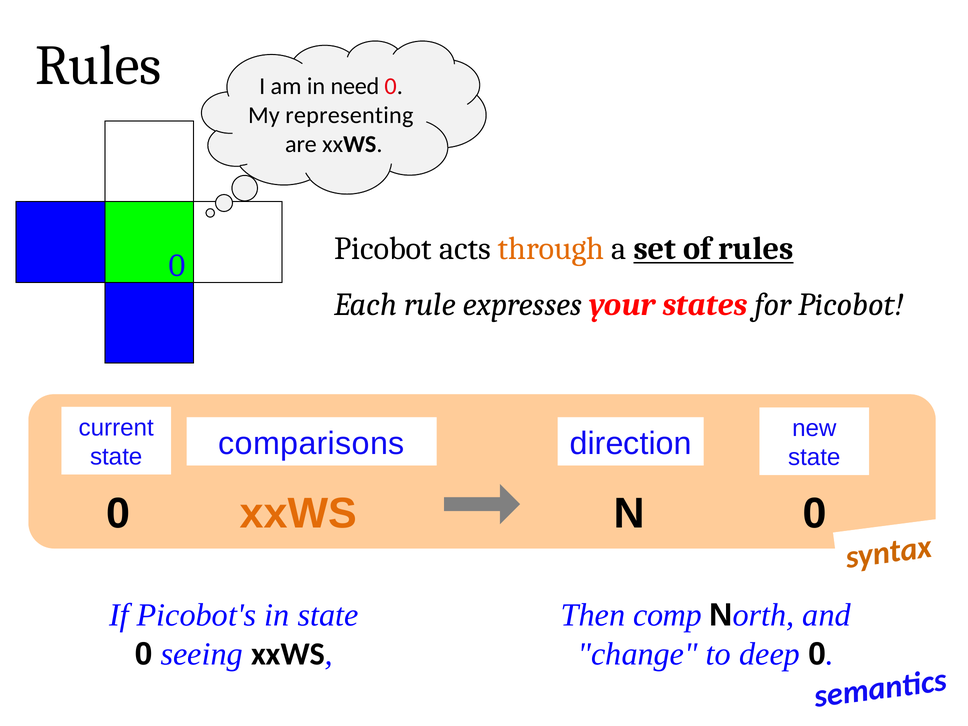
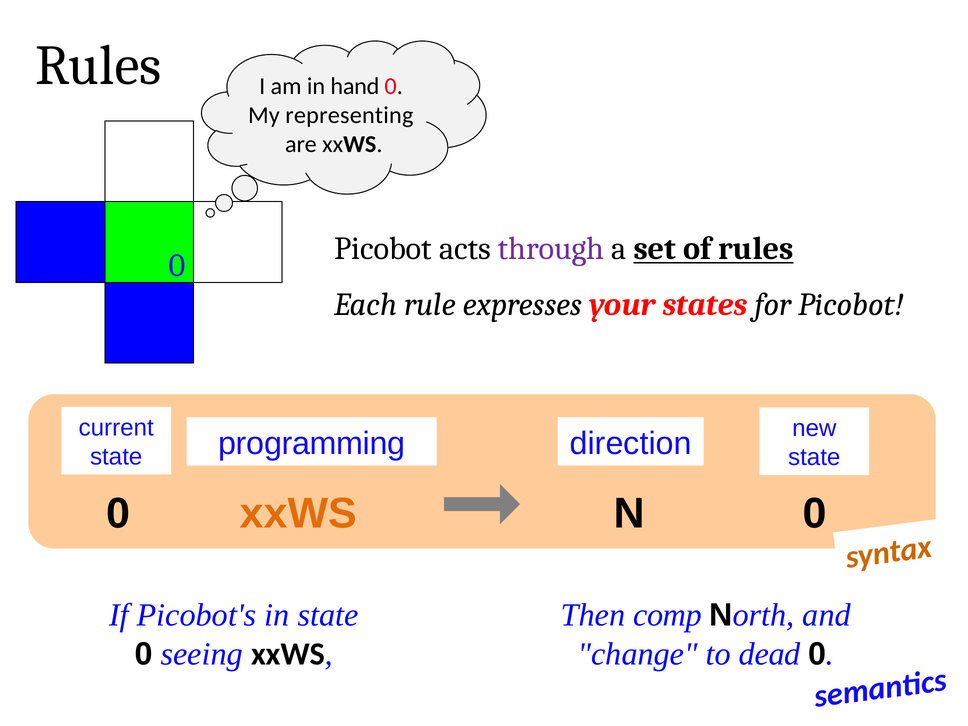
need: need -> hand
through colour: orange -> purple
comparisons: comparisons -> programming
deep: deep -> dead
